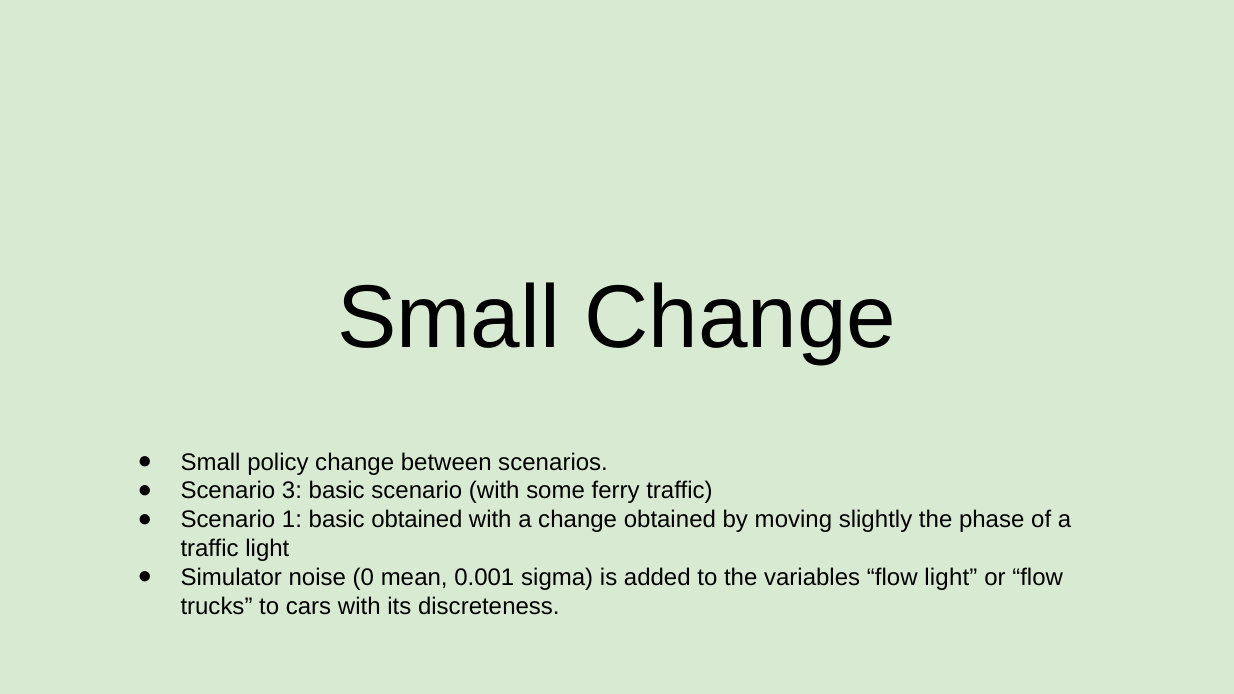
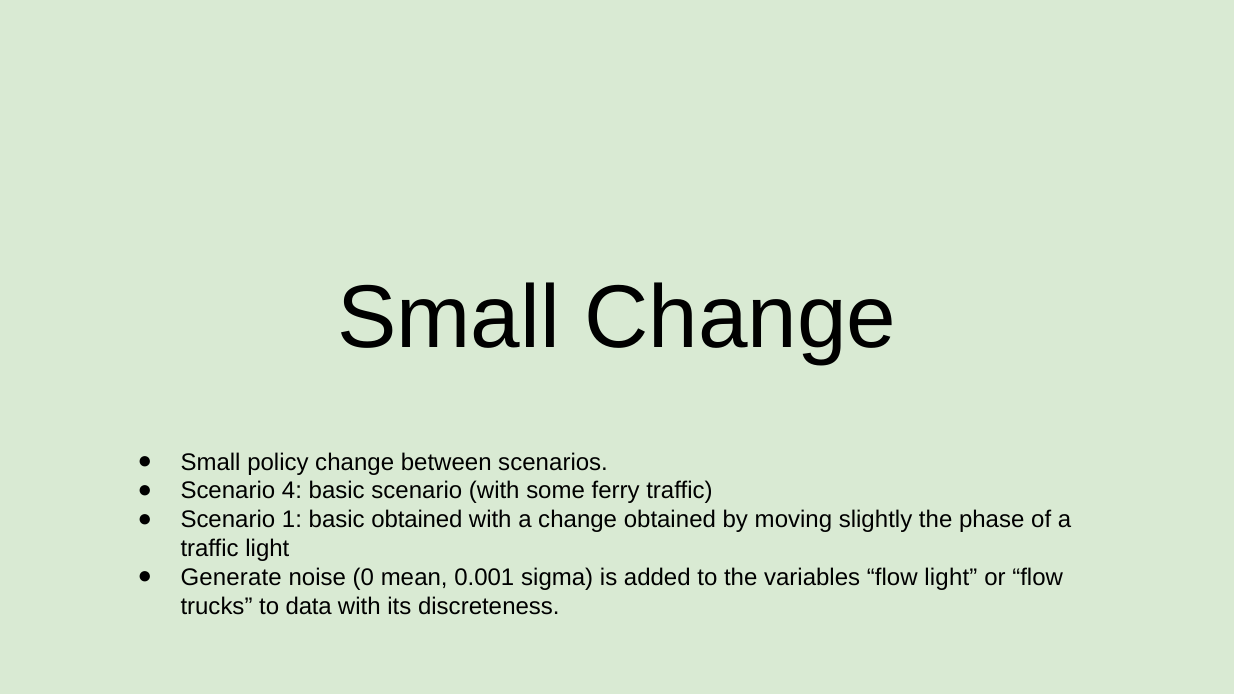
3: 3 -> 4
Simulator: Simulator -> Generate
cars: cars -> data
